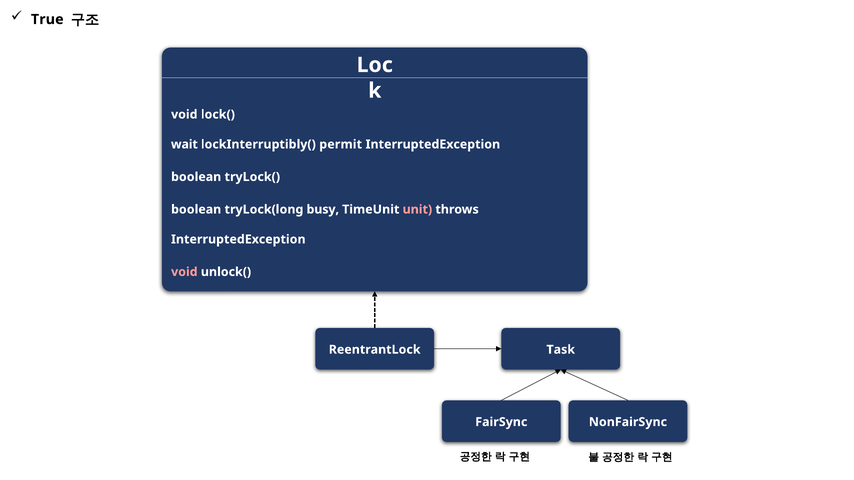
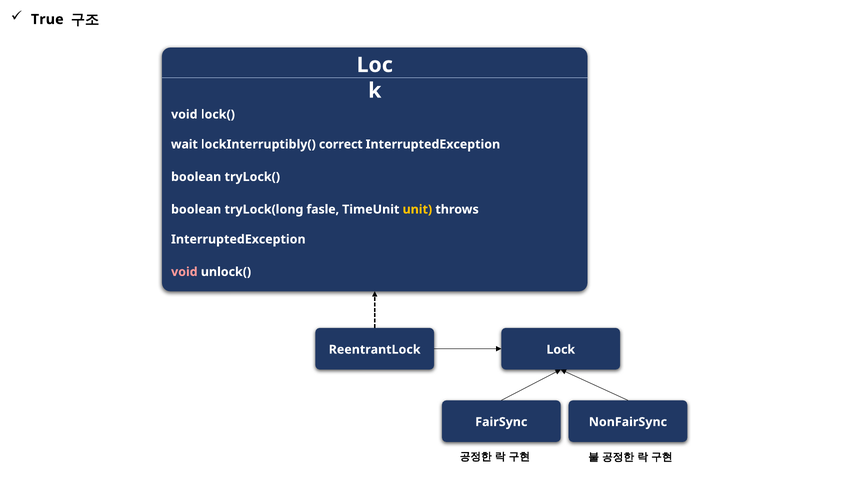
permit: permit -> correct
busy: busy -> fasle
unit colour: pink -> yellow
Task: Task -> Lock
